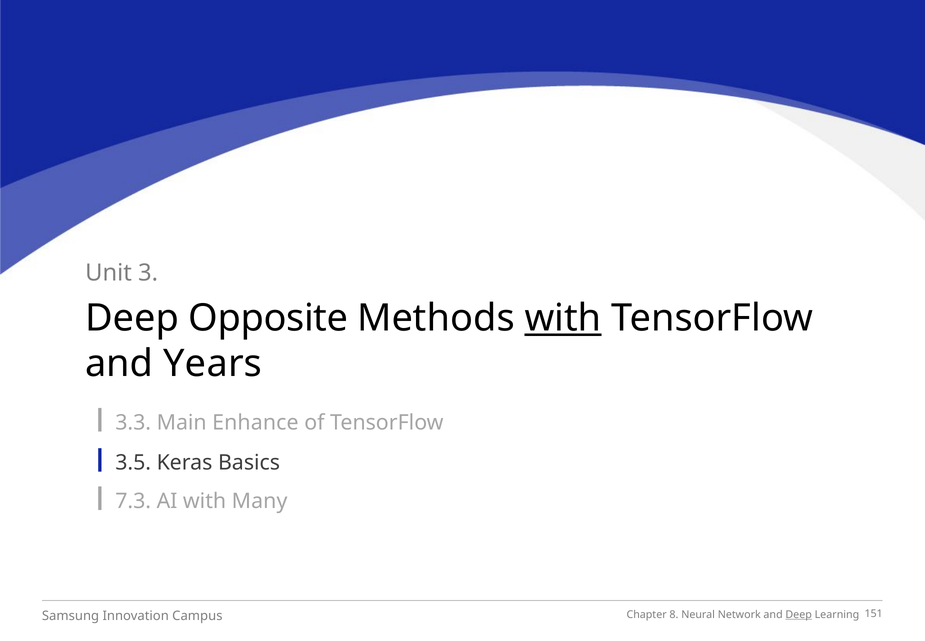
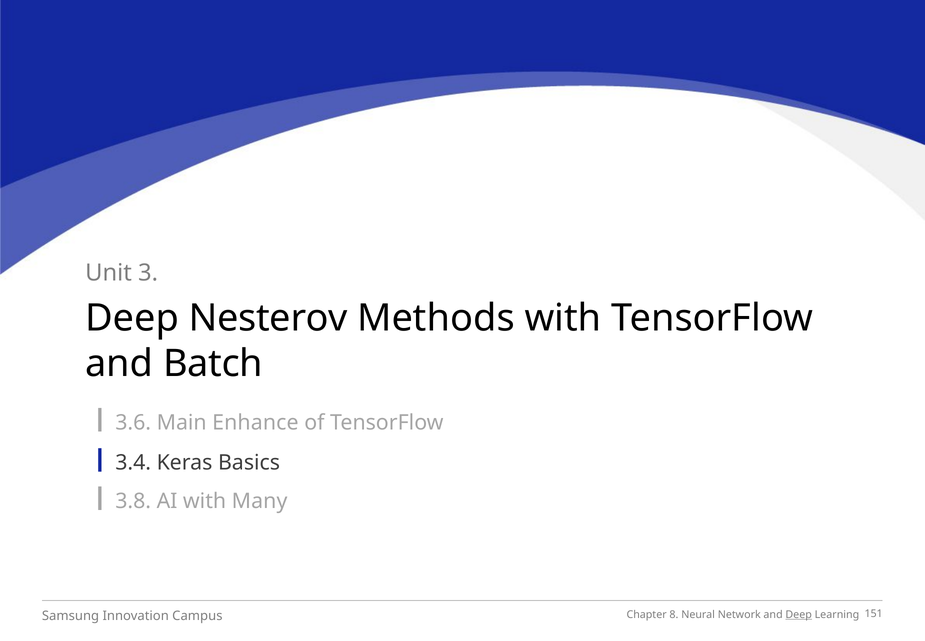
Opposite: Opposite -> Nesterov
with at (563, 318) underline: present -> none
Years: Years -> Batch
3.3: 3.3 -> 3.6
3.5: 3.5 -> 3.4
7.3: 7.3 -> 3.8
